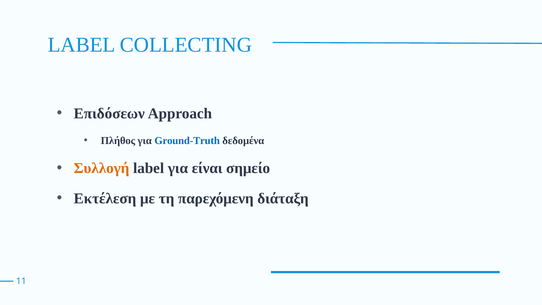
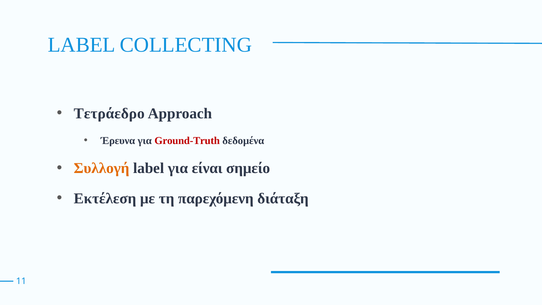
Επιδόσεων: Επιδόσεων -> Τετράεδρο
Πλήθος: Πλήθος -> Έρευνα
Ground-Truth colour: blue -> red
